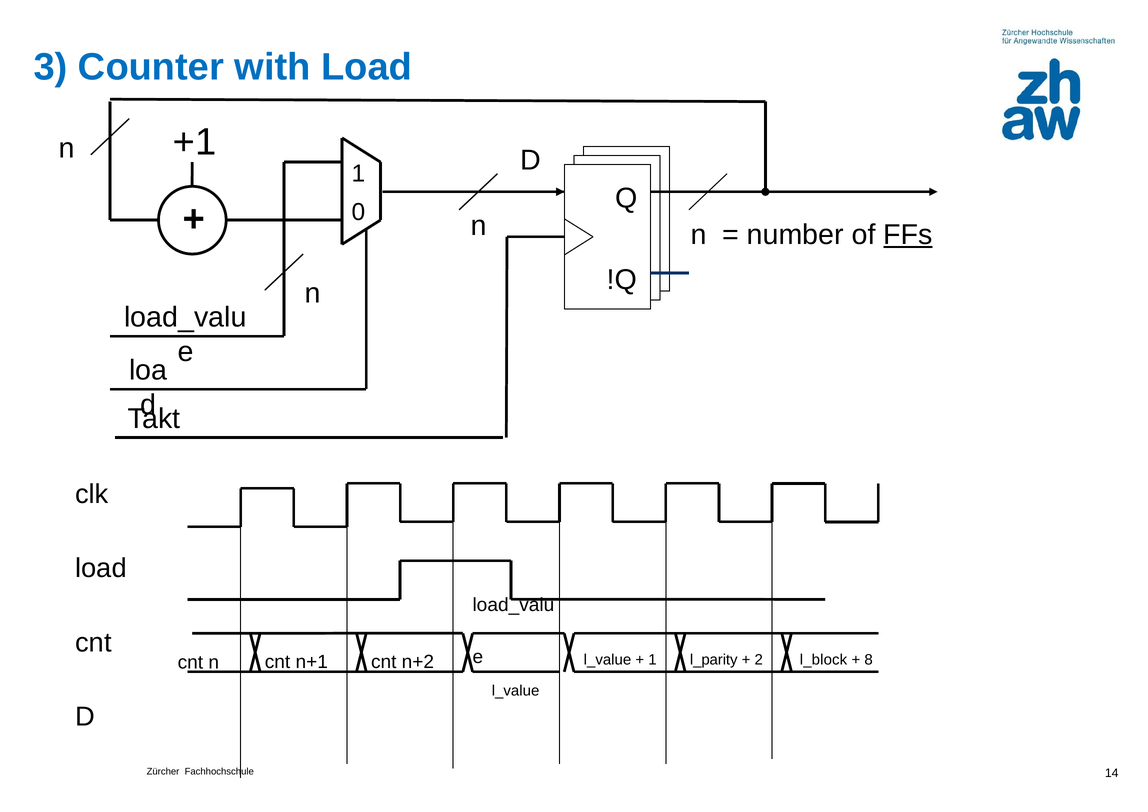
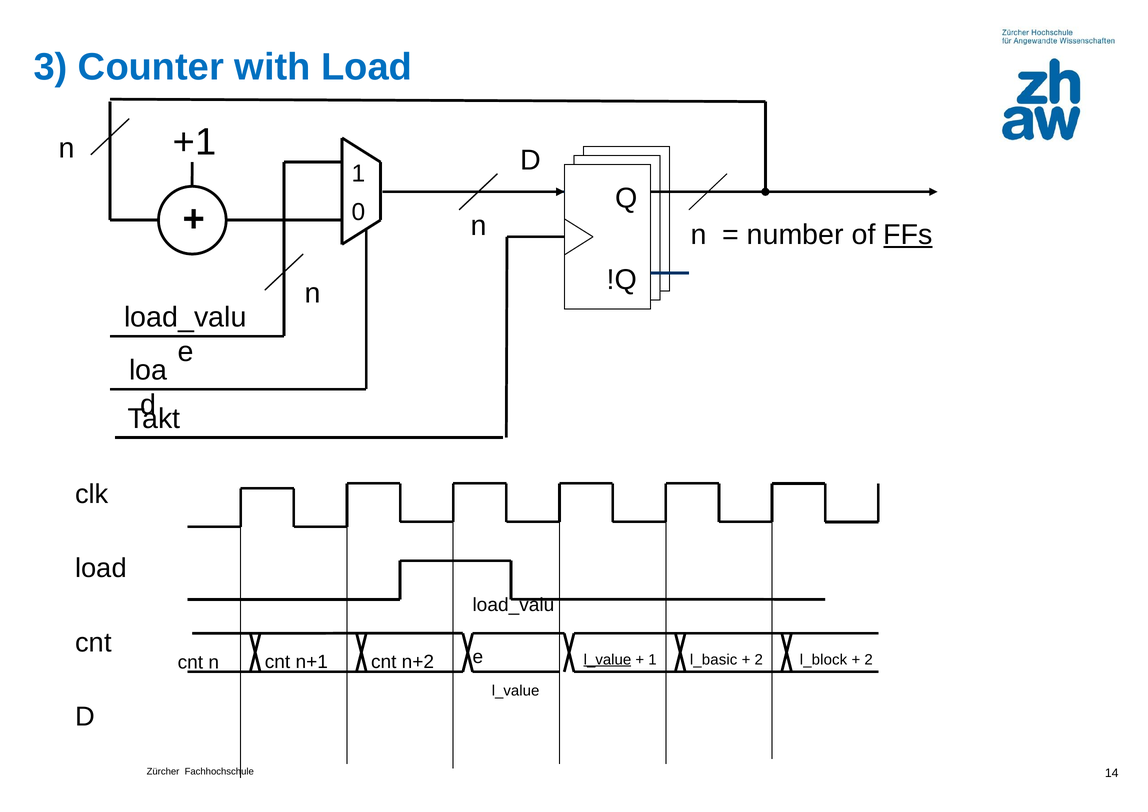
l_value at (607, 659) underline: none -> present
l_parity: l_parity -> l_basic
8 at (869, 659): 8 -> 2
